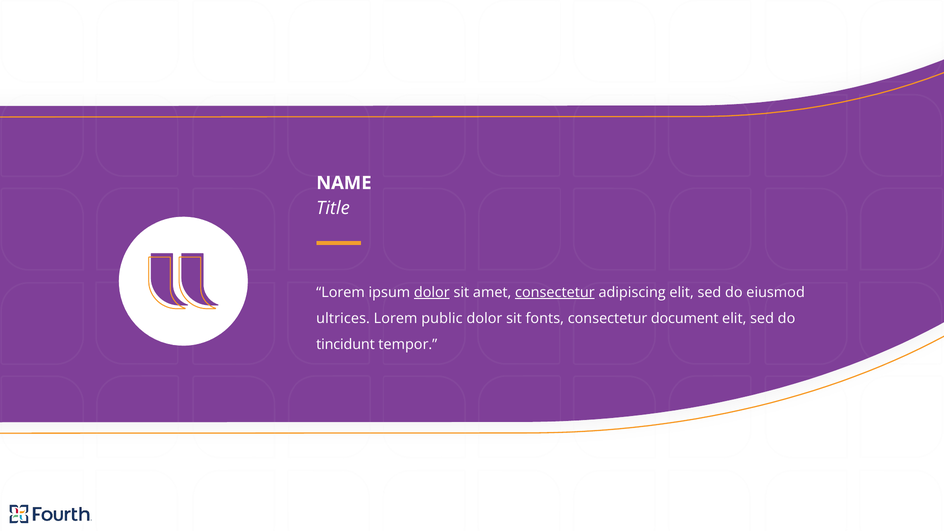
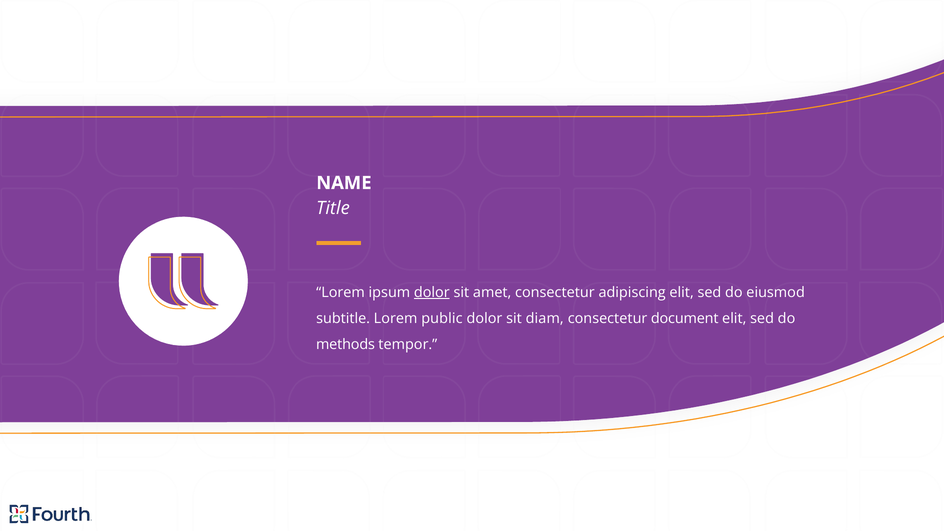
consectetur at (555, 292) underline: present -> none
ultrices: ultrices -> subtitle
fonts: fonts -> diam
tincidunt: tincidunt -> methods
